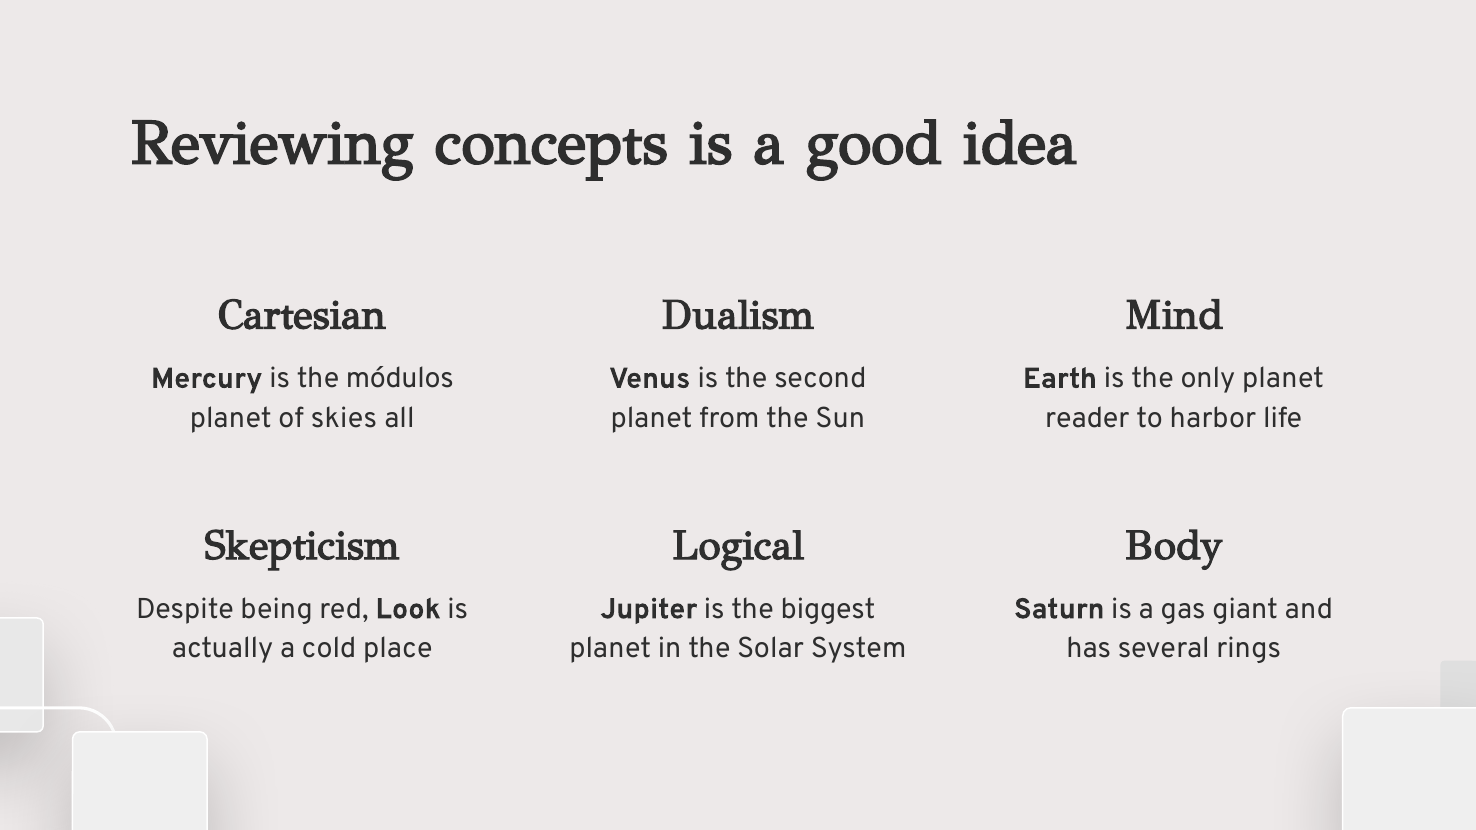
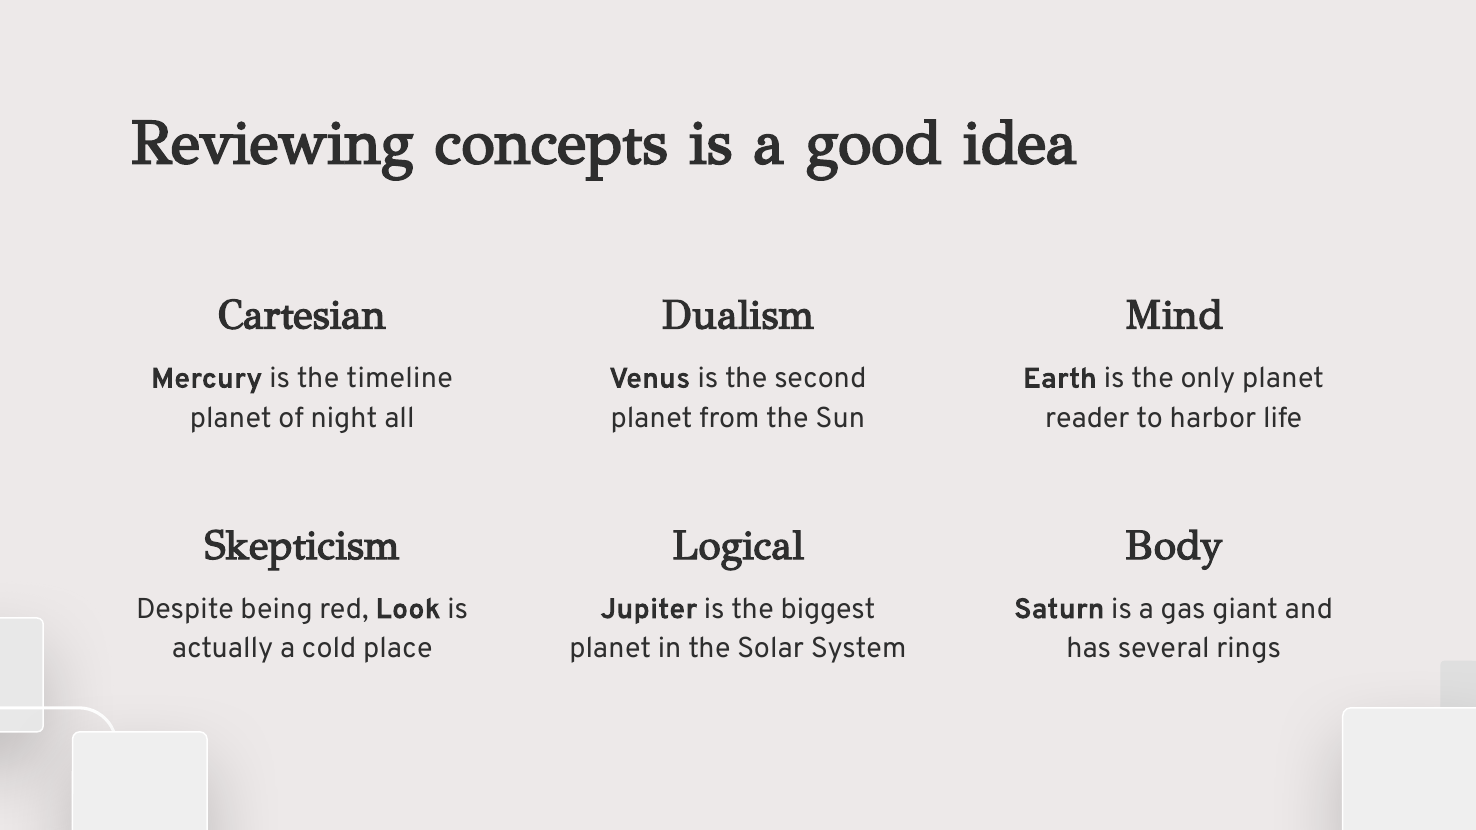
módulos: módulos -> timeline
skies: skies -> night
